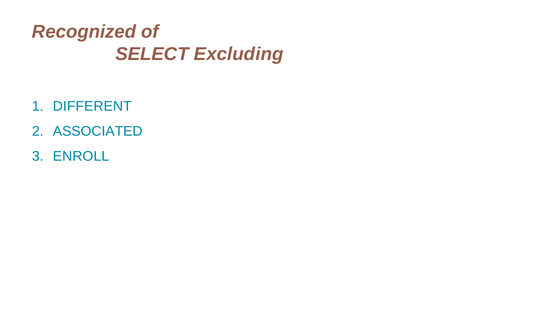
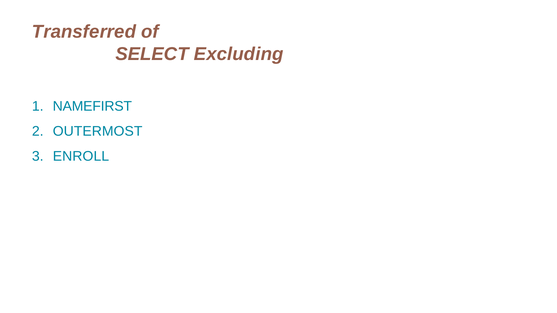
Recognized: Recognized -> Transferred
DIFFERENT: DIFFERENT -> NAMEFIRST
ASSOCIATED: ASSOCIATED -> OUTERMOST
